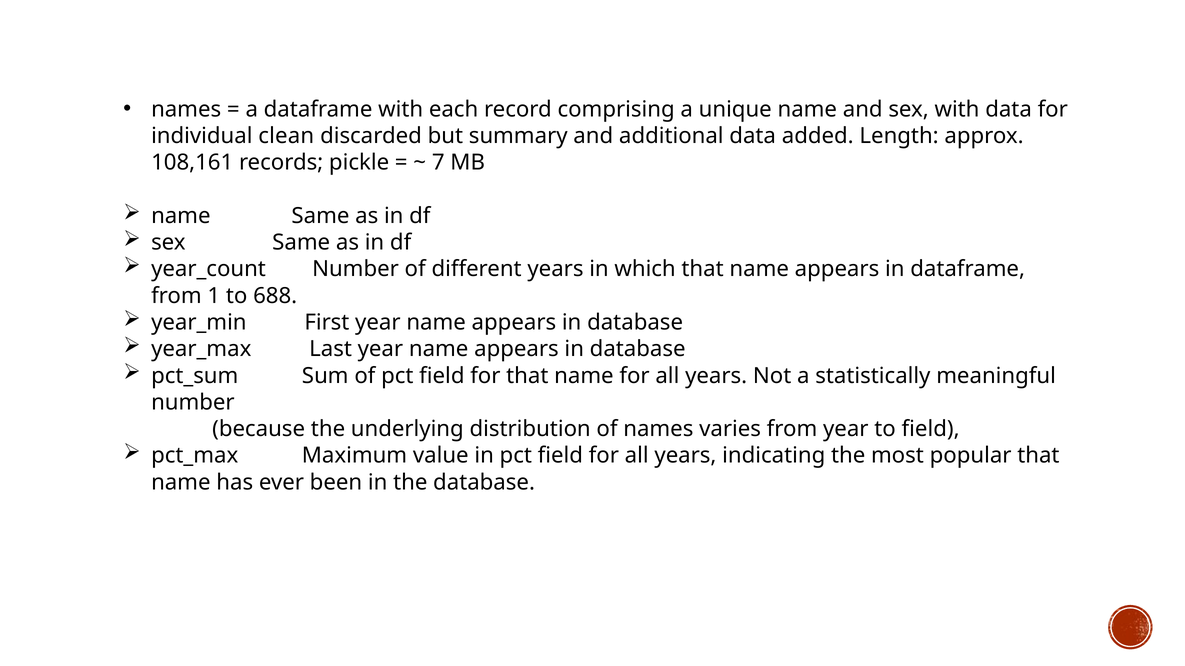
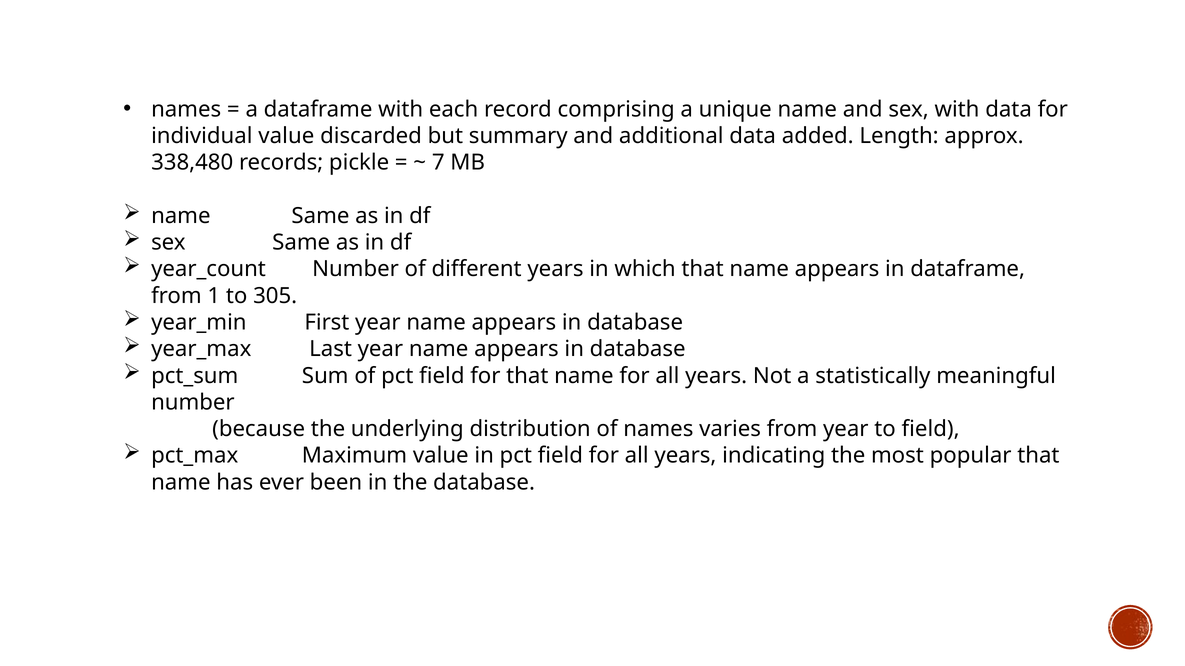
individual clean: clean -> value
108,161: 108,161 -> 338,480
688: 688 -> 305
